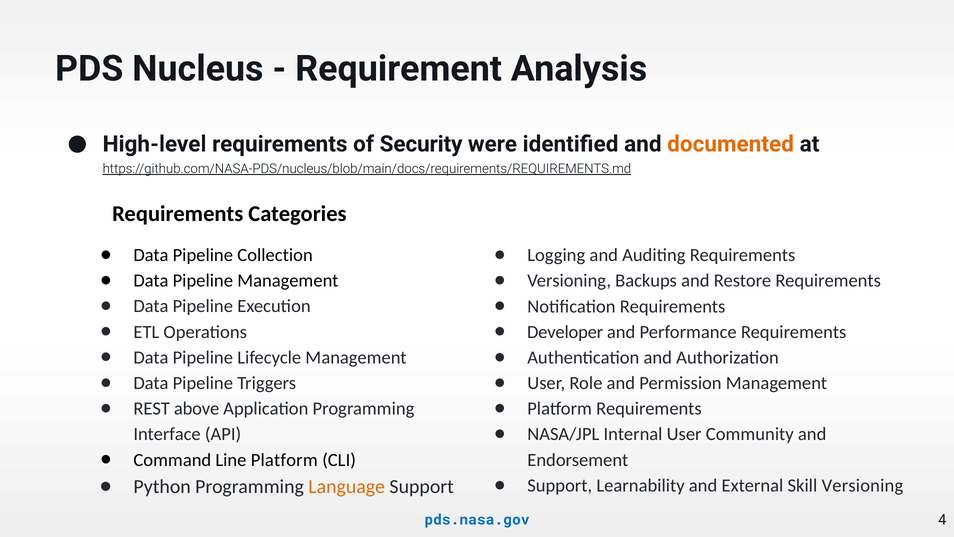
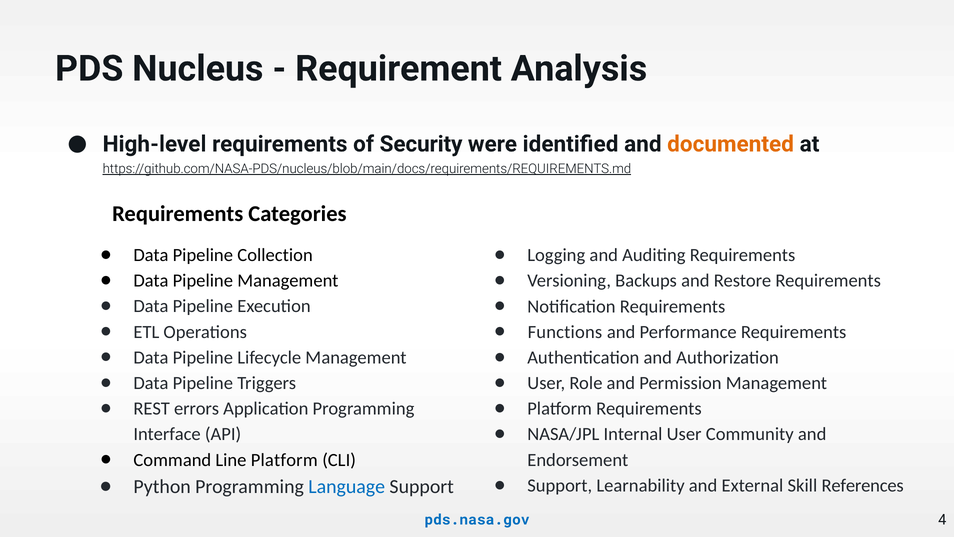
Developer: Developer -> Functions
above: above -> errors
Skill Versioning: Versioning -> References
Language colour: orange -> blue
